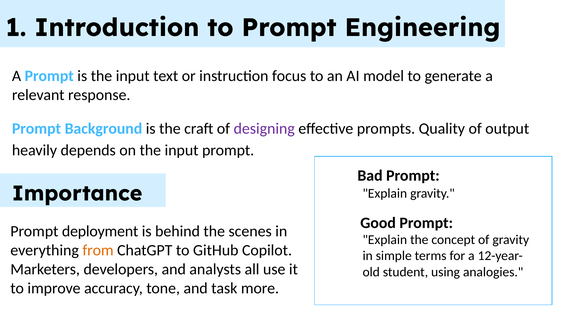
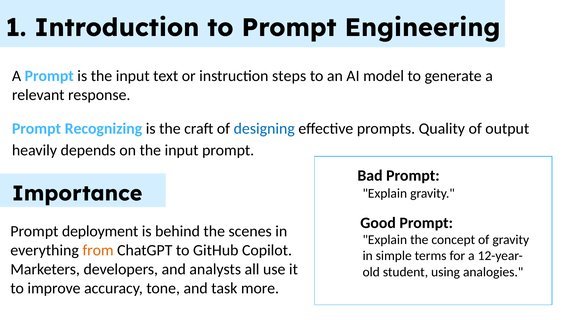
focus: focus -> steps
Background: Background -> Recognizing
designing colour: purple -> blue
